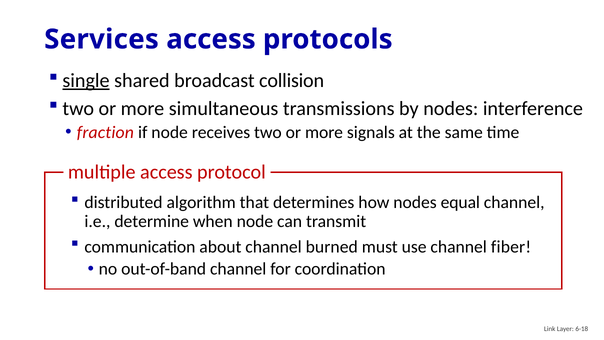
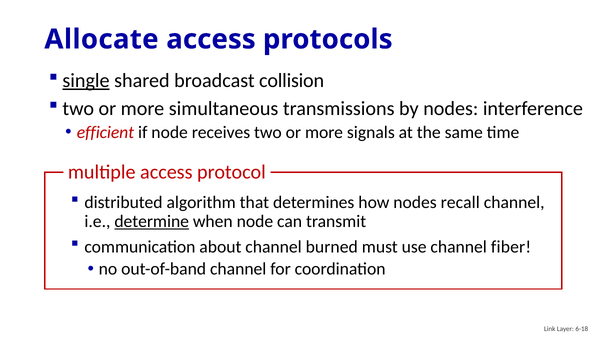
Services: Services -> Allocate
fraction: fraction -> efficient
equal: equal -> recall
determine underline: none -> present
